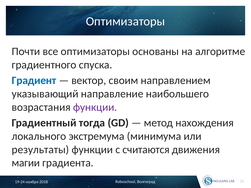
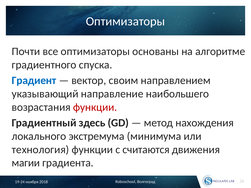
функции at (95, 107) colour: purple -> red
тогда: тогда -> здесь
результаты: результаты -> технология
